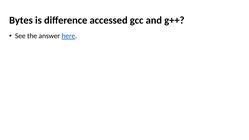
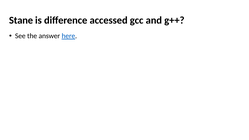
Bytes: Bytes -> Stane
